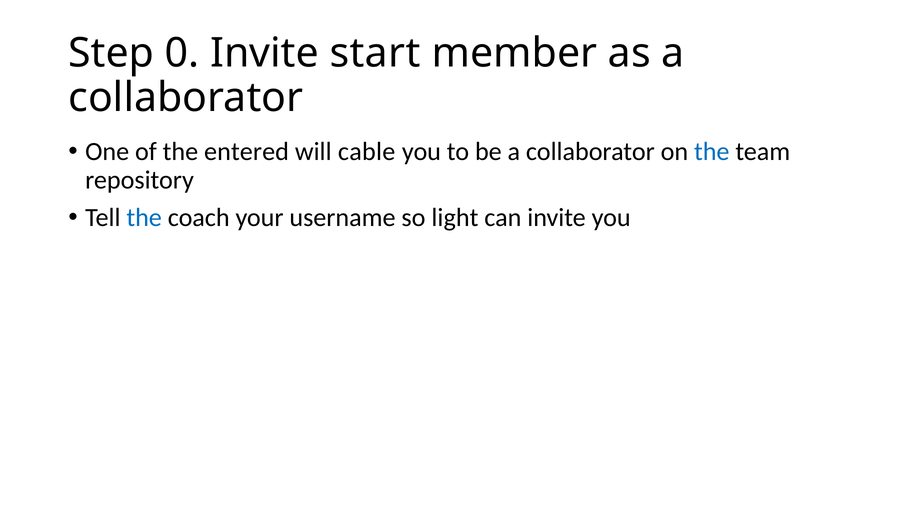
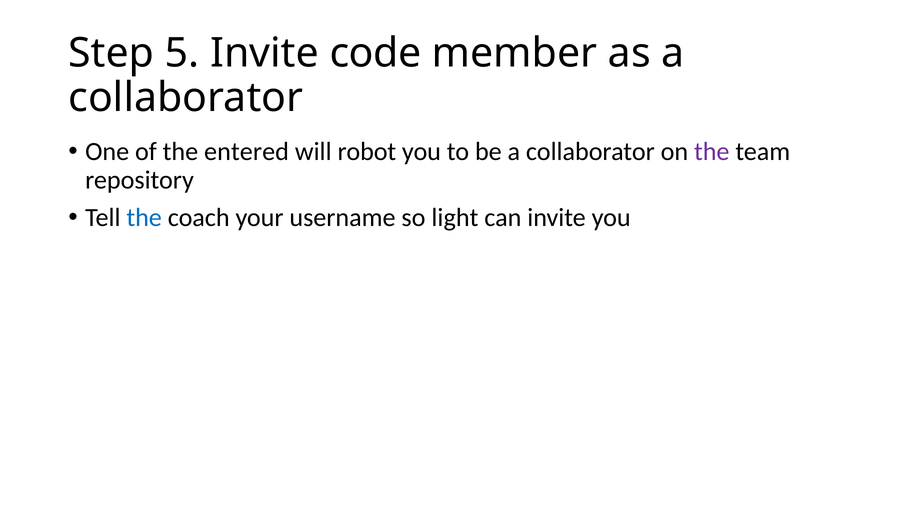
0: 0 -> 5
start: start -> code
cable: cable -> robot
the at (712, 152) colour: blue -> purple
